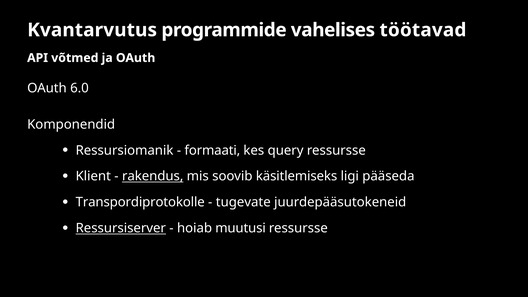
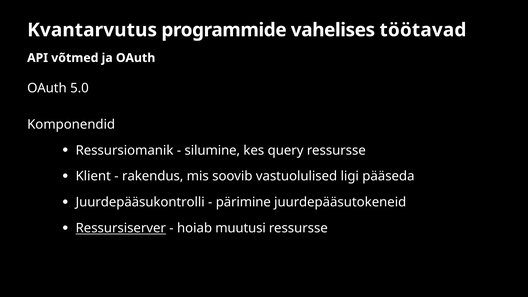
6.0: 6.0 -> 5.0
formaati: formaati -> silumine
rakendus underline: present -> none
käsitlemiseks: käsitlemiseks -> vastuolulised
Transpordiprotokolle: Transpordiprotokolle -> Juurdepääsukontrolli
tugevate: tugevate -> pärimine
